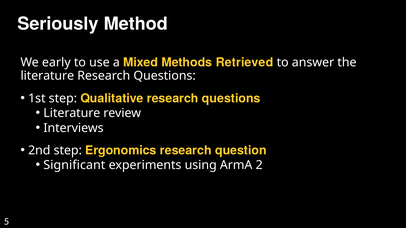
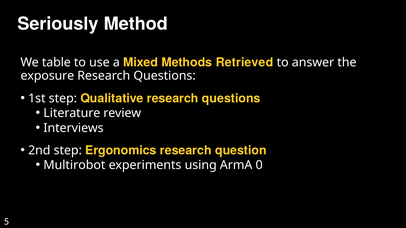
early: early -> table
literature at (47, 76): literature -> exposure
Significant: Significant -> Multirobot
2: 2 -> 0
